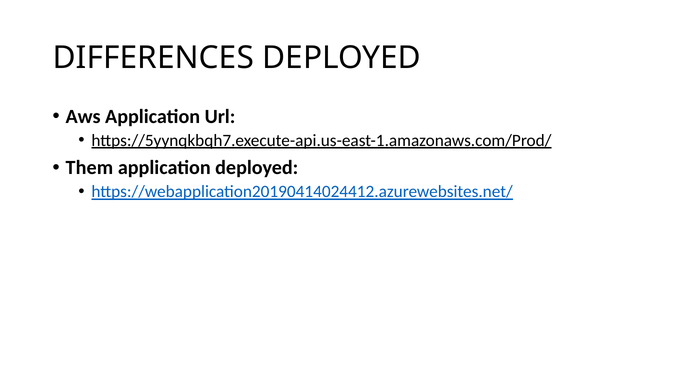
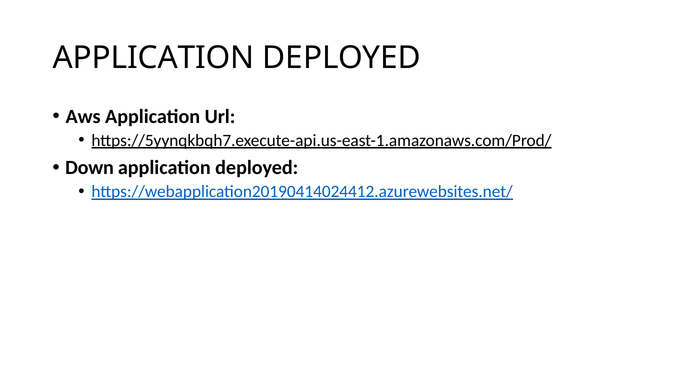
DIFFERENCES at (153, 58): DIFFERENCES -> APPLICATION
Them: Them -> Down
